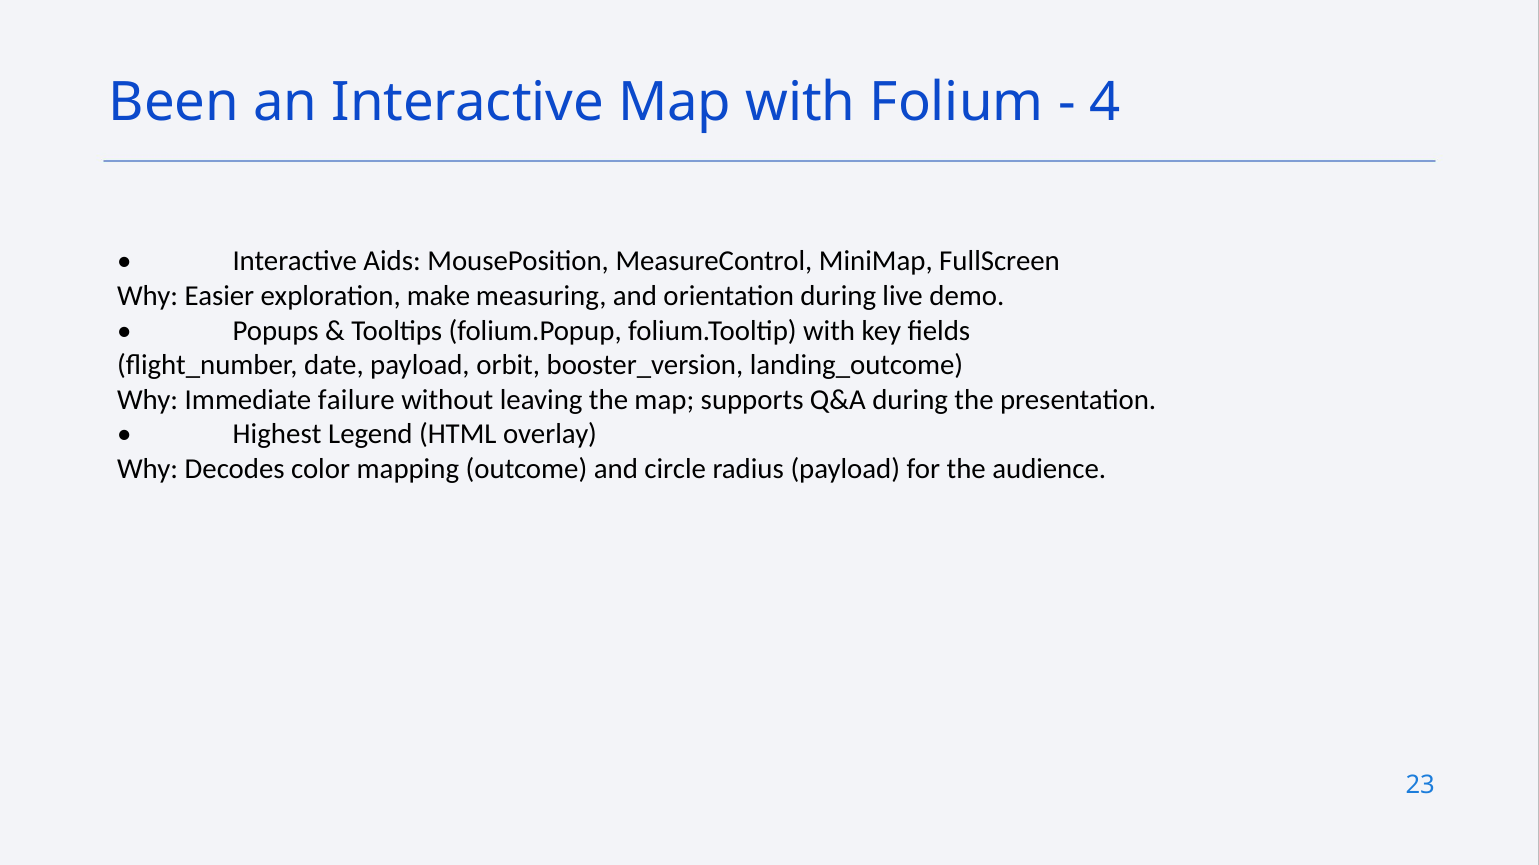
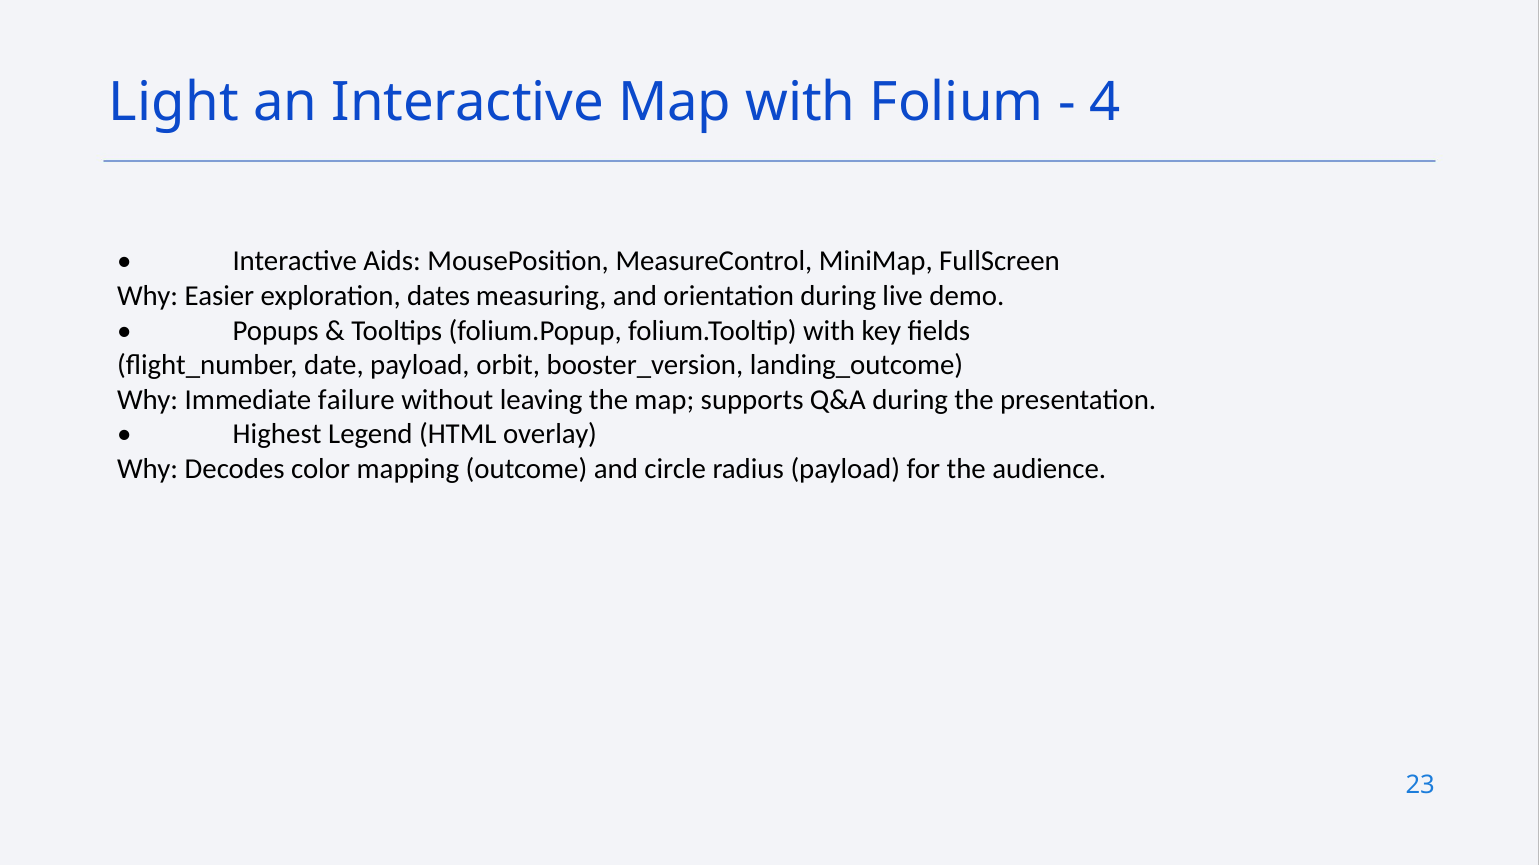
Been: Been -> Light
make: make -> dates
